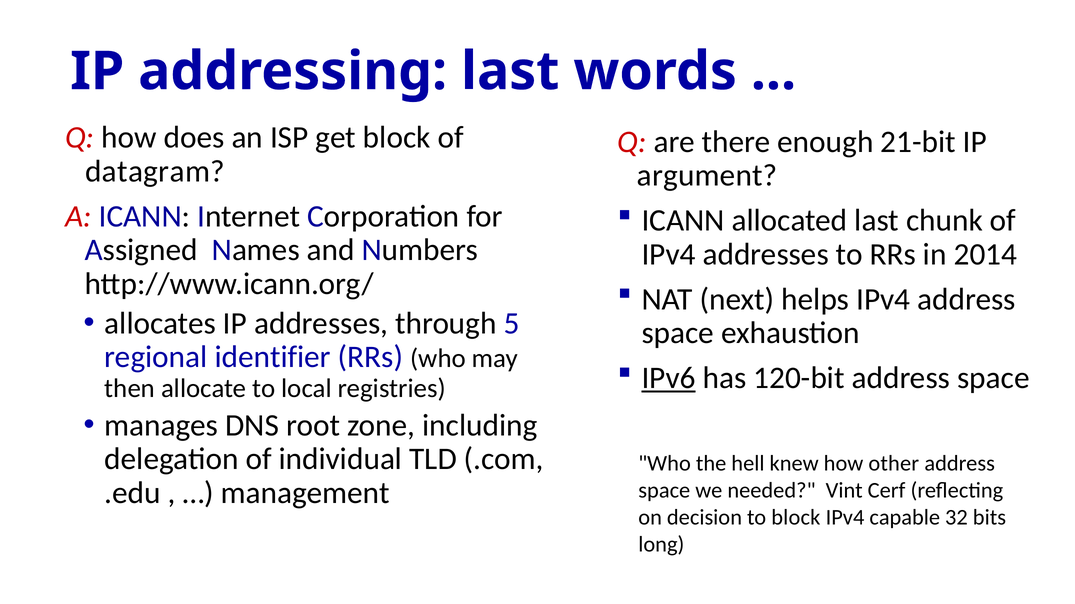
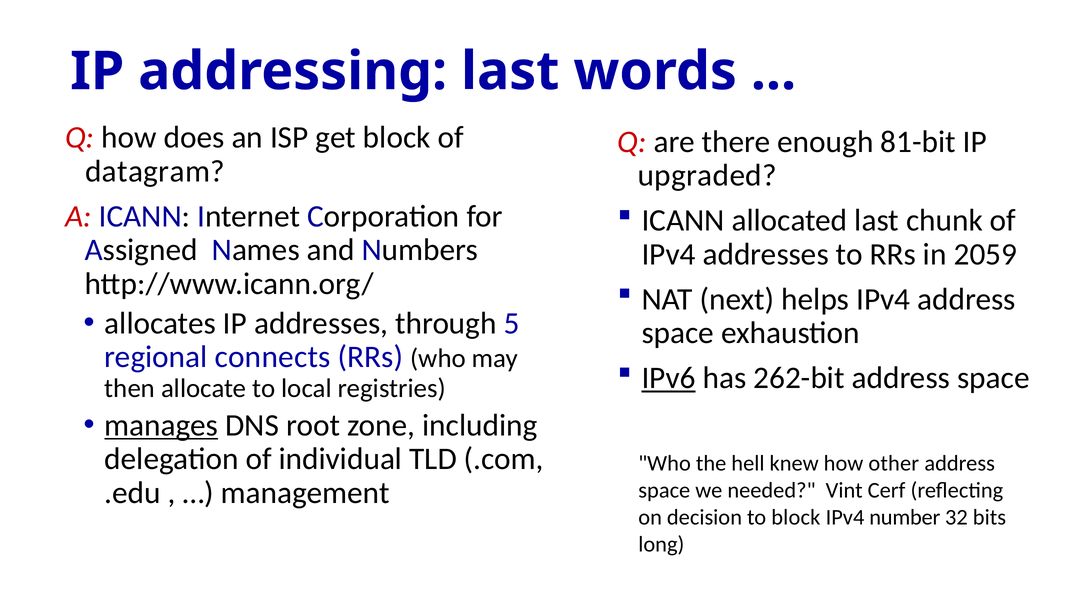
21-bit: 21-bit -> 81-bit
argument: argument -> upgraded
2014: 2014 -> 2059
identifier: identifier -> connects
120-bit: 120-bit -> 262-bit
manages underline: none -> present
capable: capable -> number
